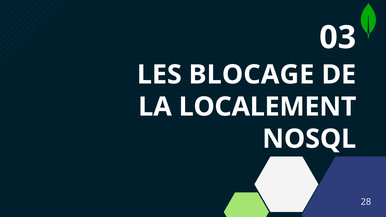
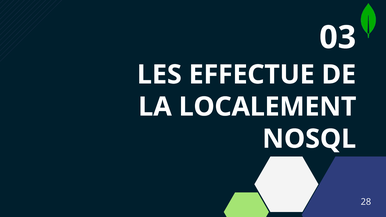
BLOCAGE: BLOCAGE -> EFFECTUE
